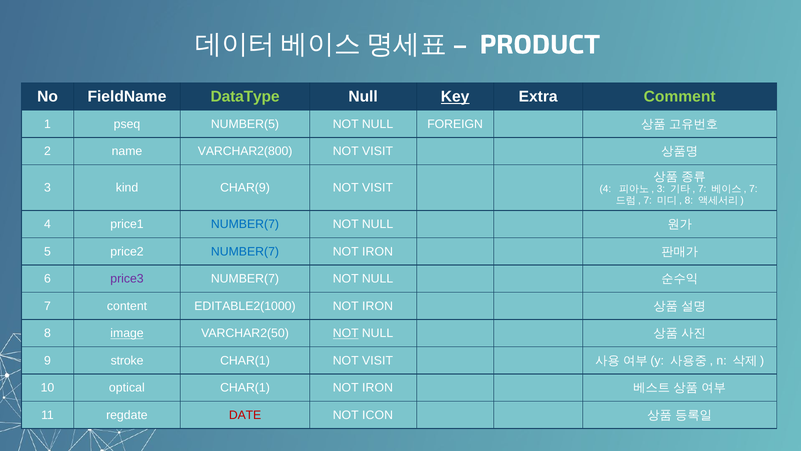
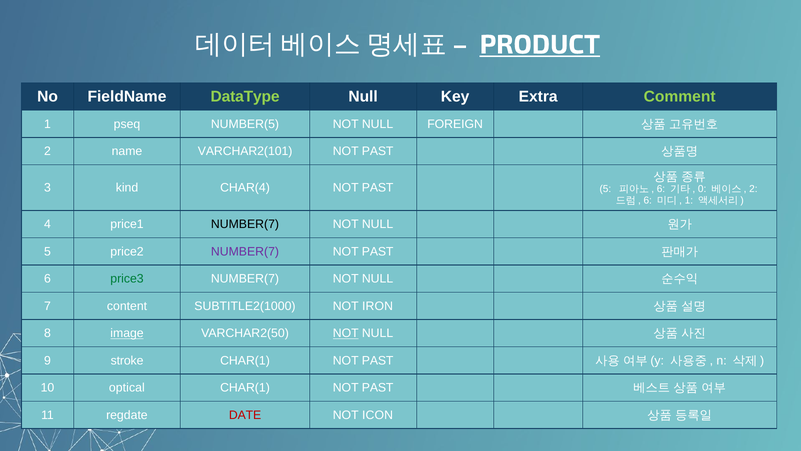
PRODUCT underline: none -> present
Key underline: present -> none
VARCHAR2(800: VARCHAR2(800 -> VARCHAR2(101
VISIT at (378, 151): VISIT -> PAST
CHAR(9: CHAR(9 -> CHAR(4
VISIT at (378, 188): VISIT -> PAST
4 at (605, 189): 4 -> 5
3 at (661, 189): 3 -> 6
7 at (702, 189): 7 -> 0
7 at (753, 189): 7 -> 2
7 at (648, 200): 7 -> 6
8 at (689, 200): 8 -> 1
NUMBER(7 at (245, 224) colour: blue -> black
NUMBER(7 at (245, 251) colour: blue -> purple
IRON at (378, 251): IRON -> PAST
price3 colour: purple -> green
EDITABLE2(1000: EDITABLE2(1000 -> SUBTITLE2(1000
VISIT at (378, 360): VISIT -> PAST
IRON at (378, 387): IRON -> PAST
